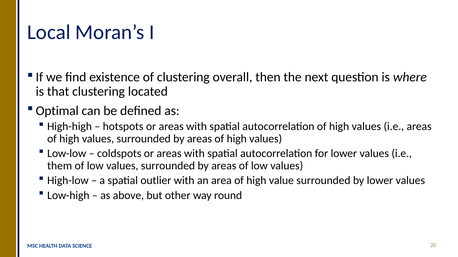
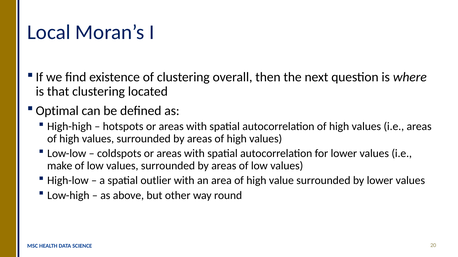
them: them -> make
